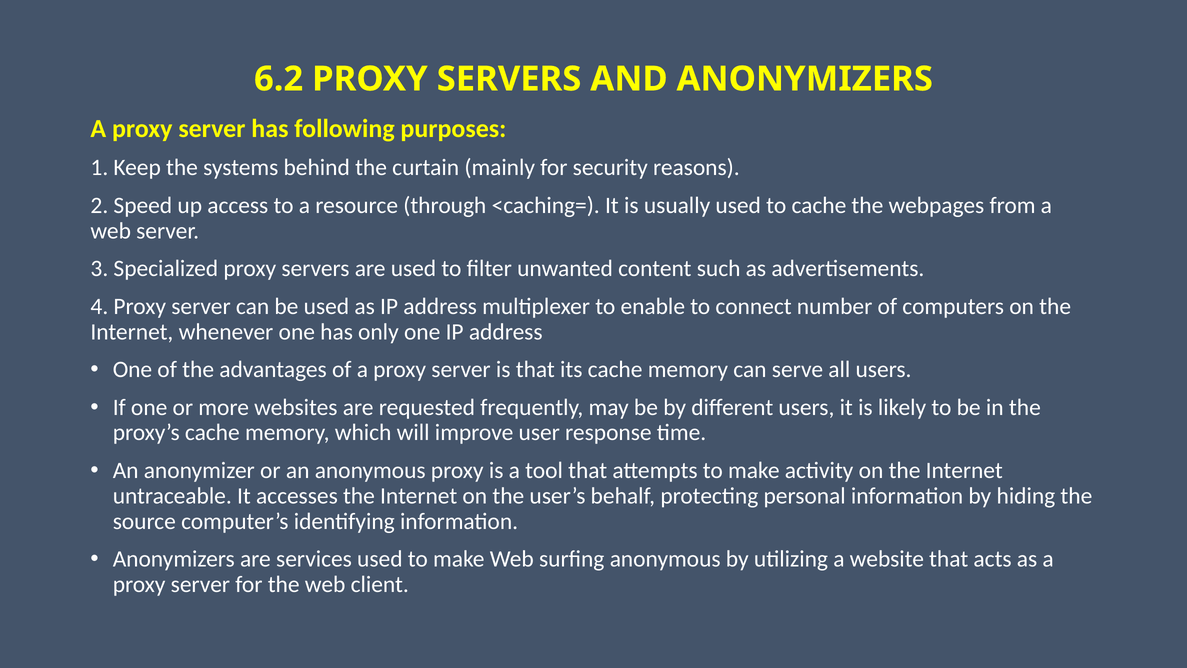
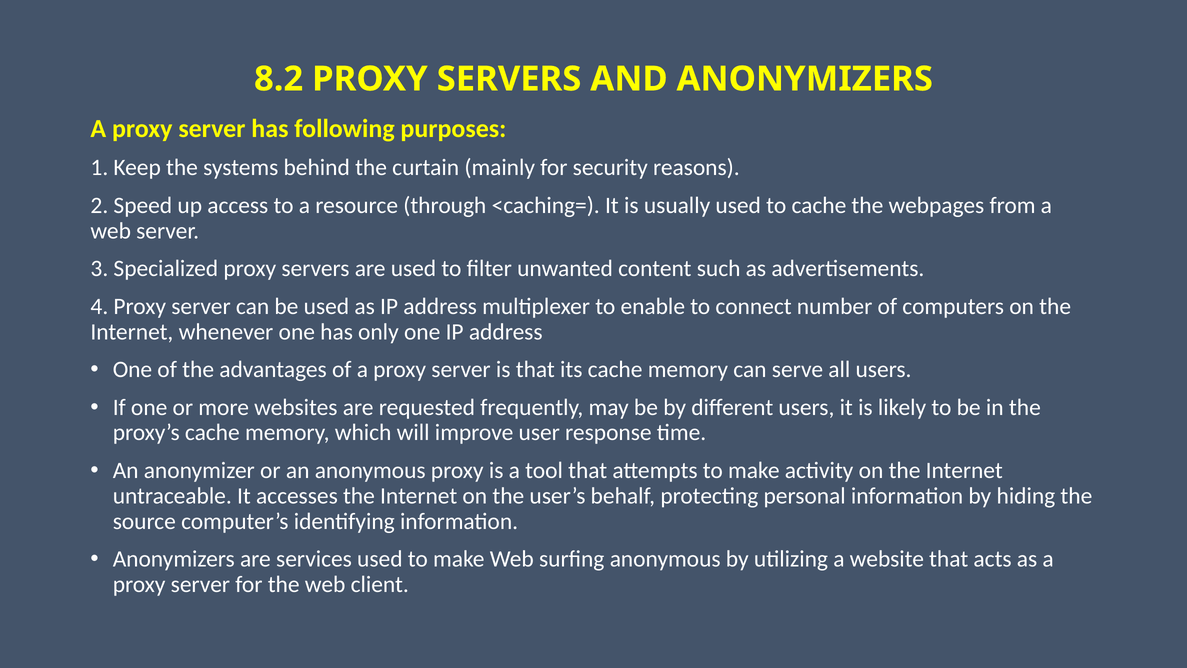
6.2: 6.2 -> 8.2
